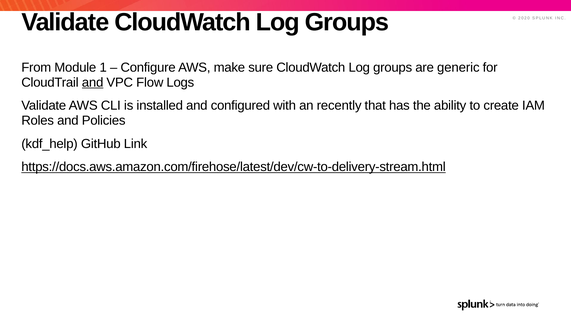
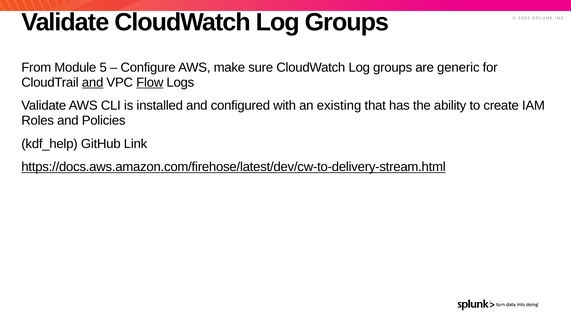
1: 1 -> 5
Flow underline: none -> present
recently: recently -> existing
